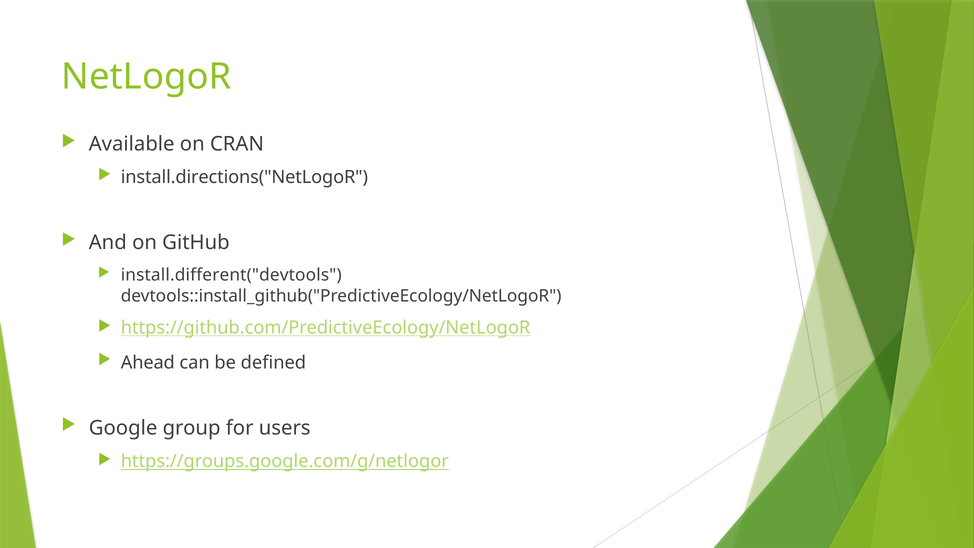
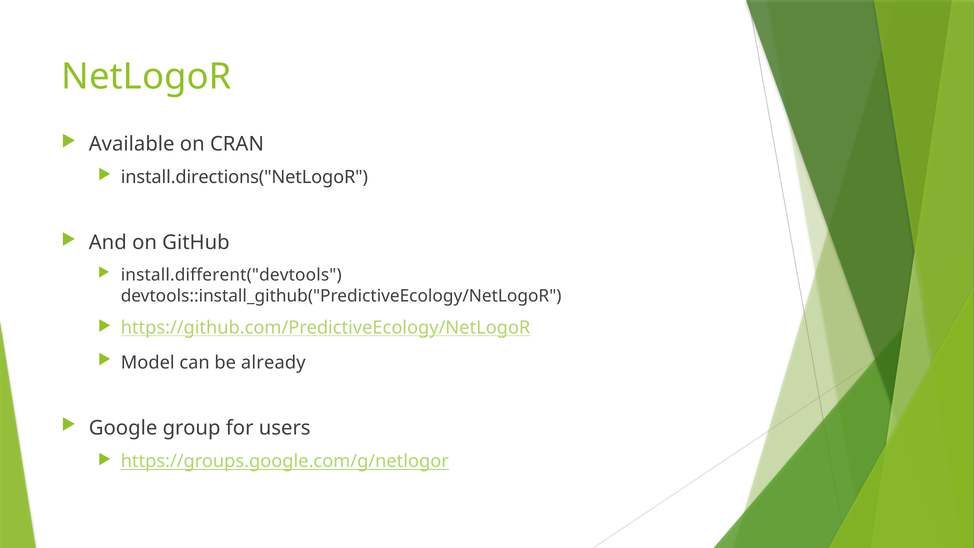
Ahead: Ahead -> Model
defined: defined -> already
